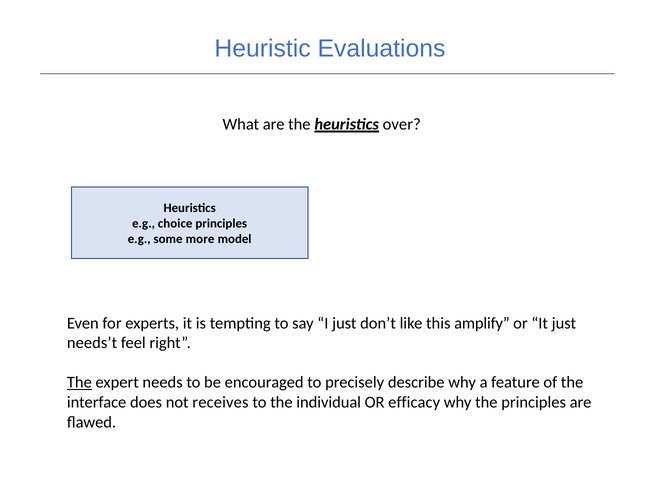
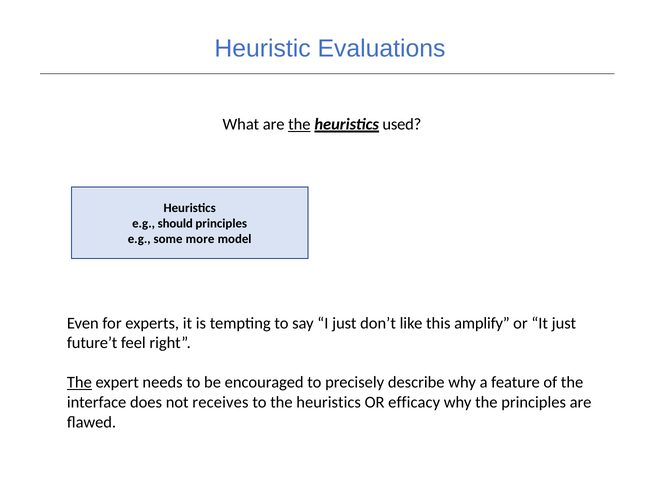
the at (299, 124) underline: none -> present
over: over -> used
choice: choice -> should
needs’t: needs’t -> future’t
to the individual: individual -> heuristics
